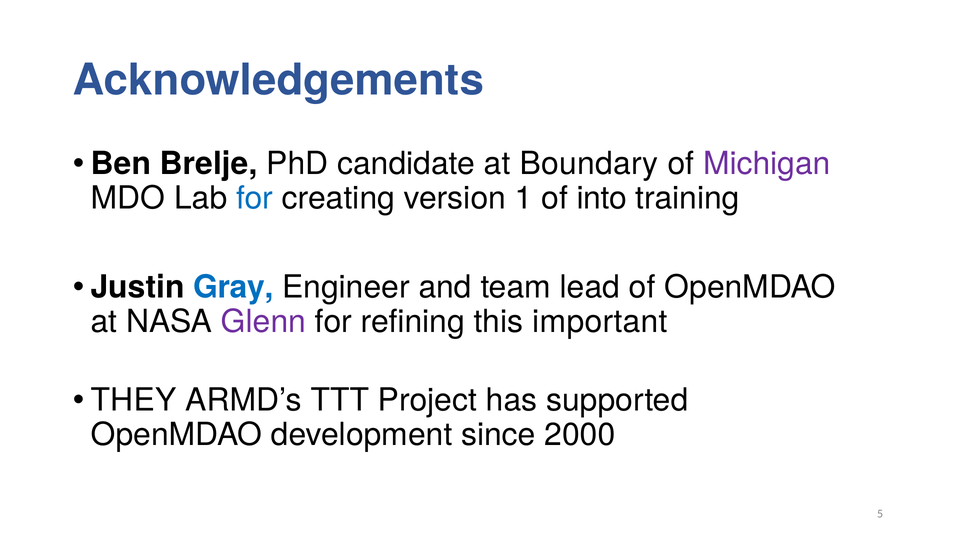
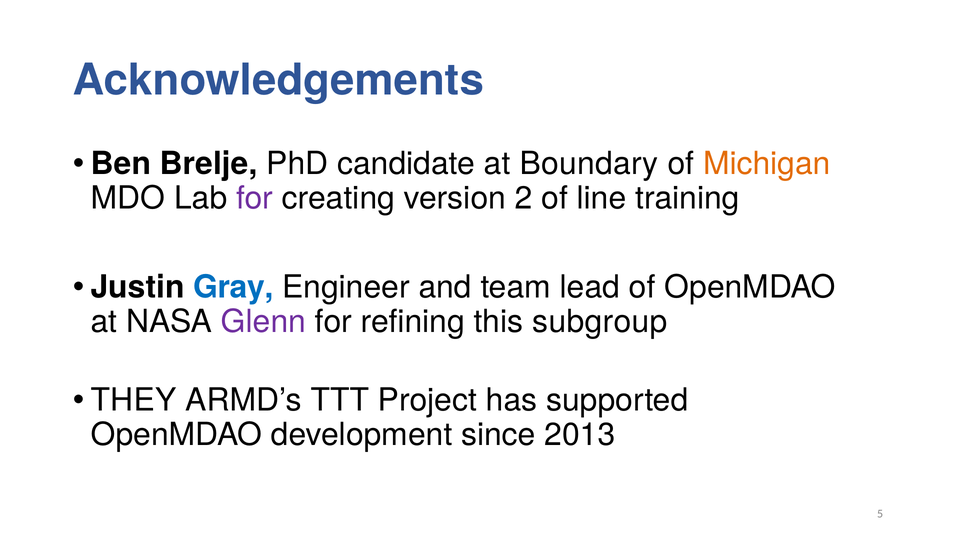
Michigan colour: purple -> orange
for at (255, 198) colour: blue -> purple
1: 1 -> 2
into: into -> line
important: important -> subgroup
2000: 2000 -> 2013
